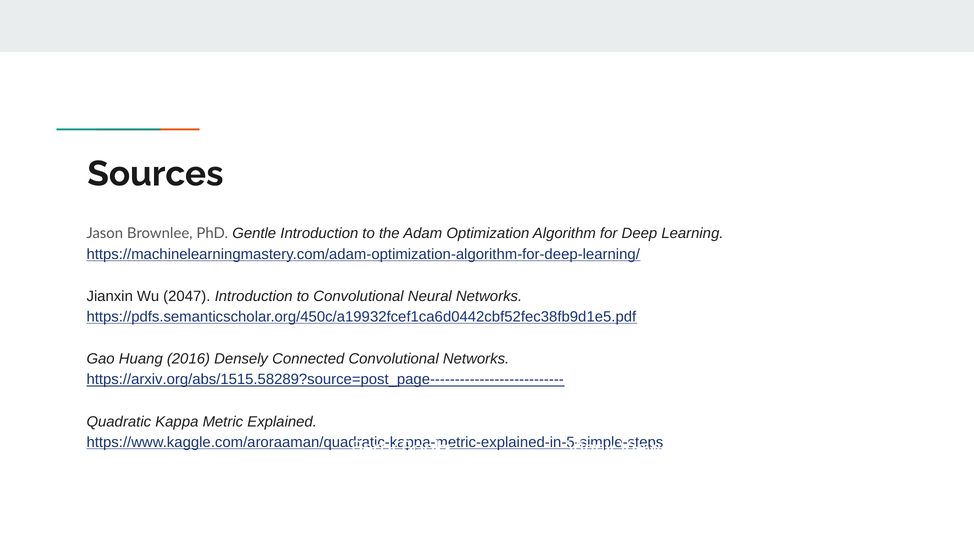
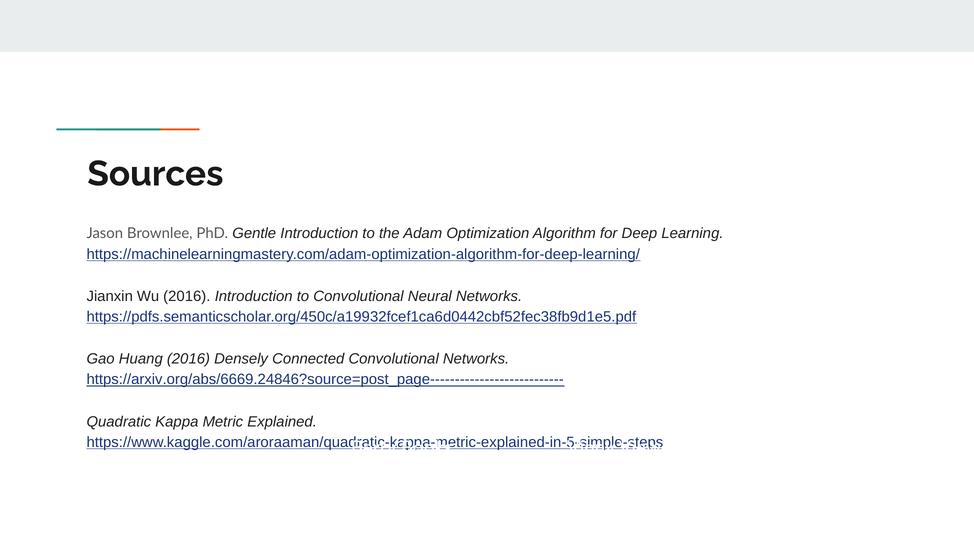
Wu 2047: 2047 -> 2016
https://arxiv.org/abs/1515.58289?source=post_page---------------------------: https://arxiv.org/abs/1515.58289?source=post_page--------------------------- -> https://arxiv.org/abs/6669.24846?source=post_page---------------------------
